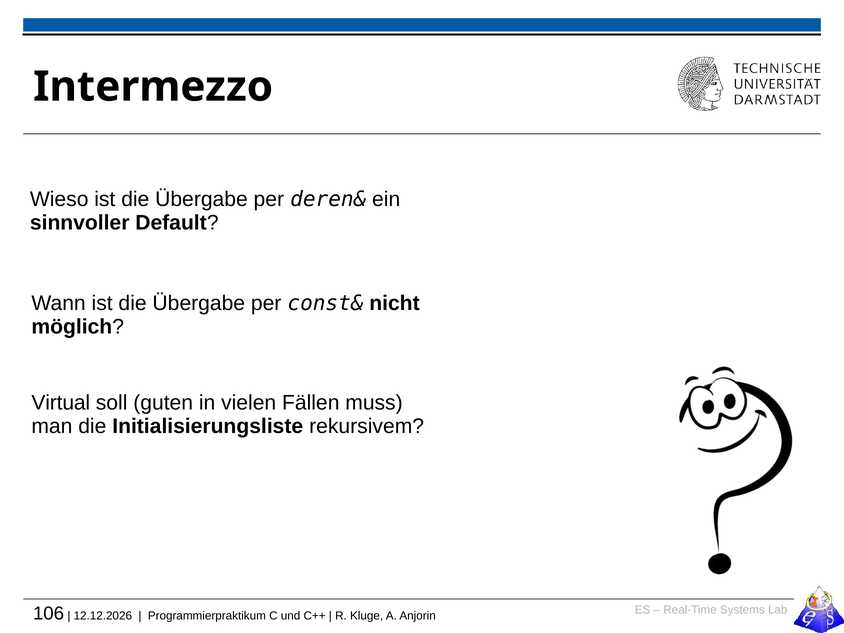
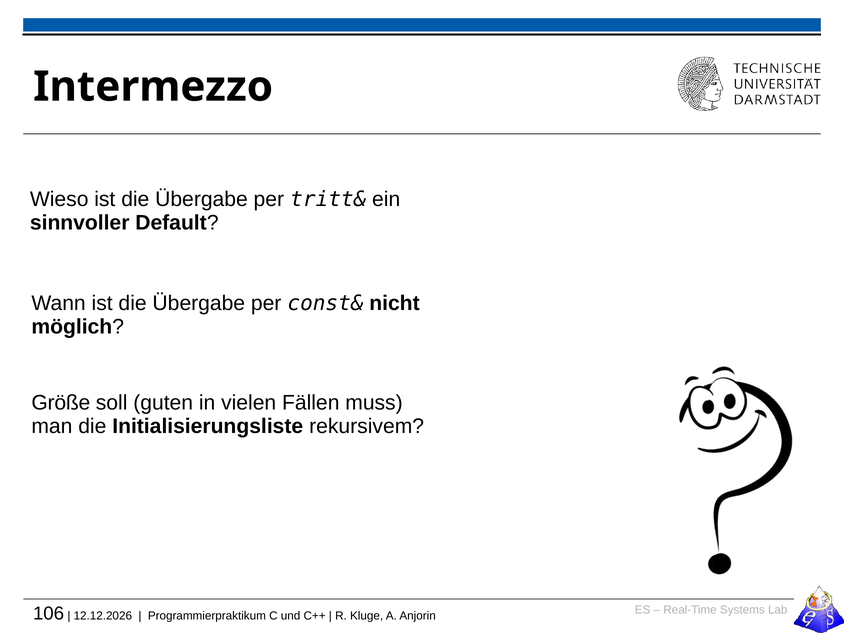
deren&: deren& -> tritt&
Virtual: Virtual -> Größe
